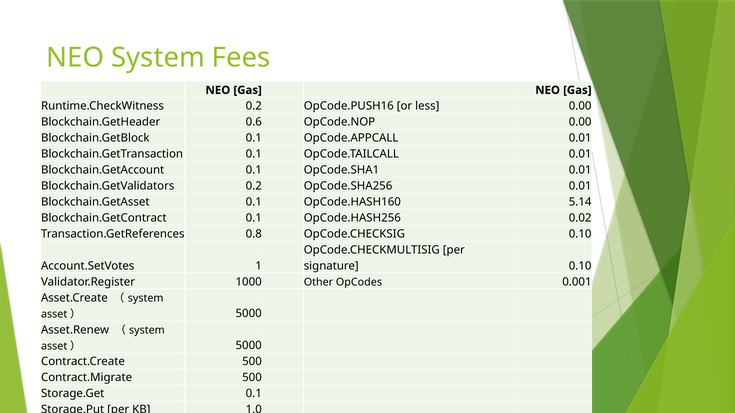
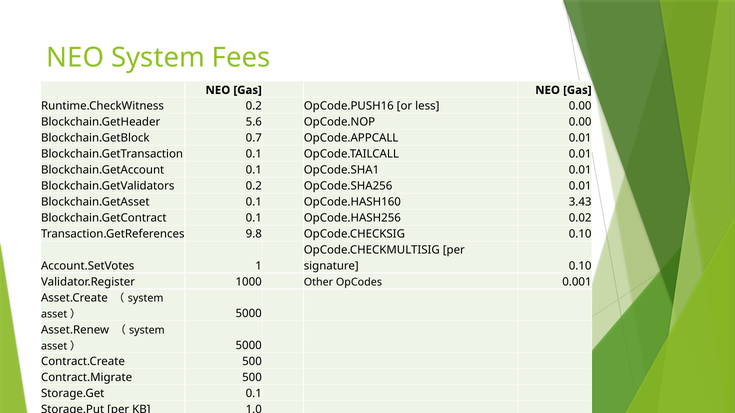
0.6: 0.6 -> 5.6
Blockchain.GetBlock 0.1: 0.1 -> 0.7
5.14: 5.14 -> 3.43
0.8: 0.8 -> 9.8
